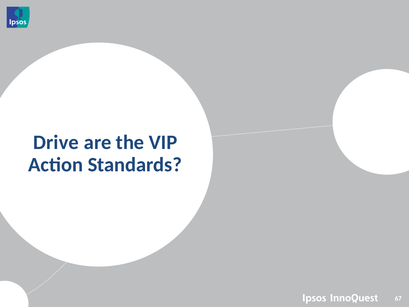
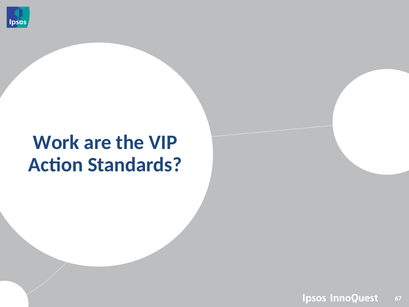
Drive: Drive -> Work
